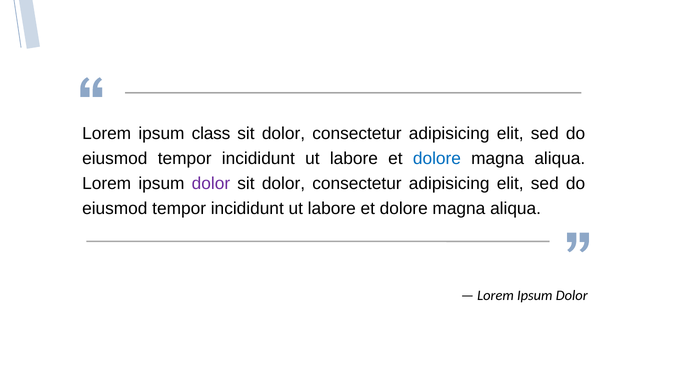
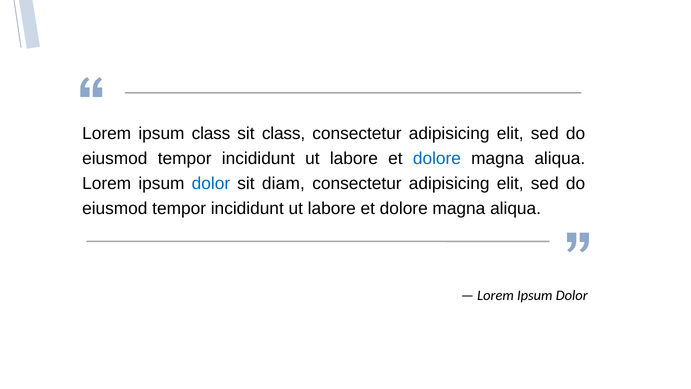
dolor at (283, 134): dolor -> class
dolor at (211, 183) colour: purple -> blue
dolor at (283, 183): dolor -> diam
